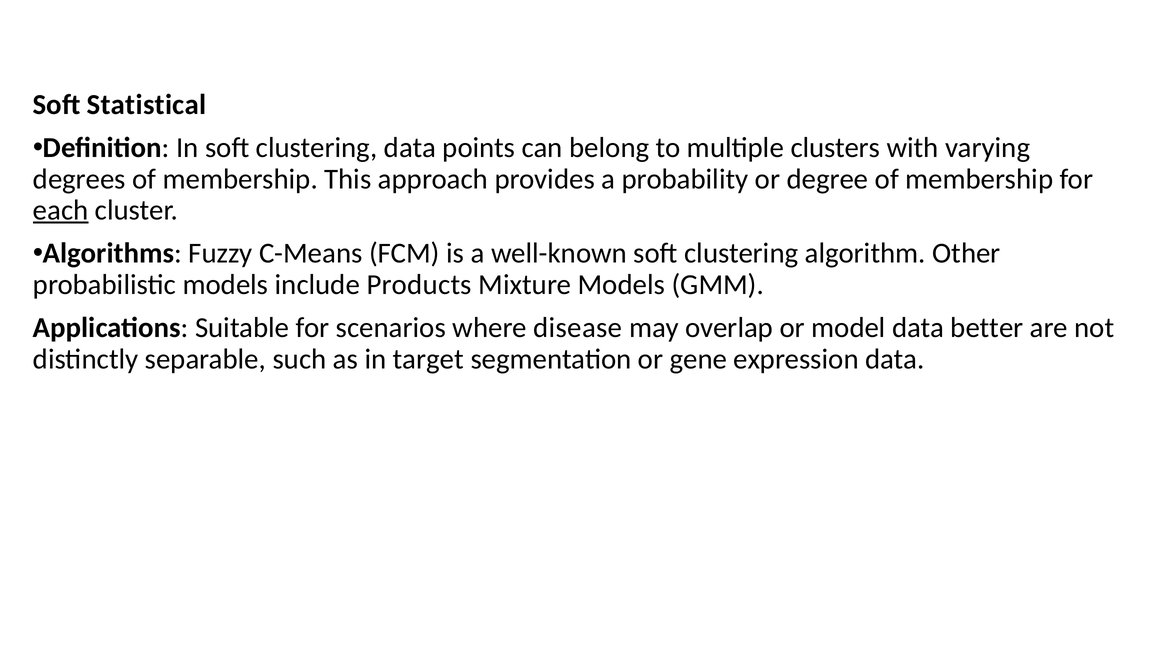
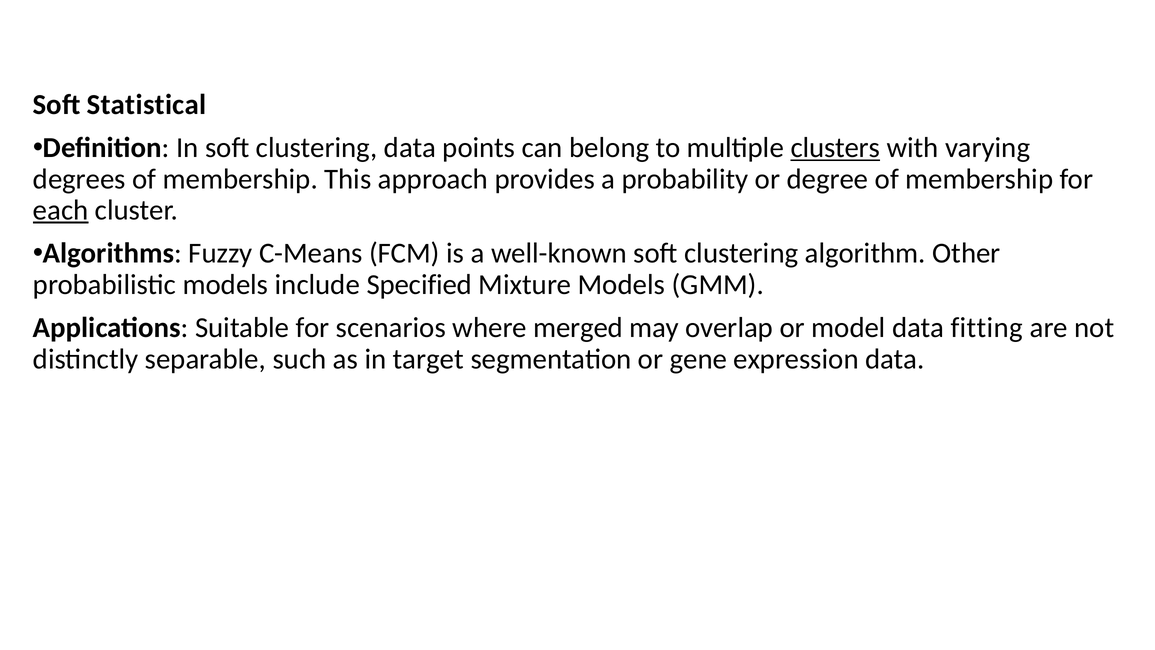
clusters underline: none -> present
Products: Products -> Specified
disease: disease -> merged
better: better -> fitting
